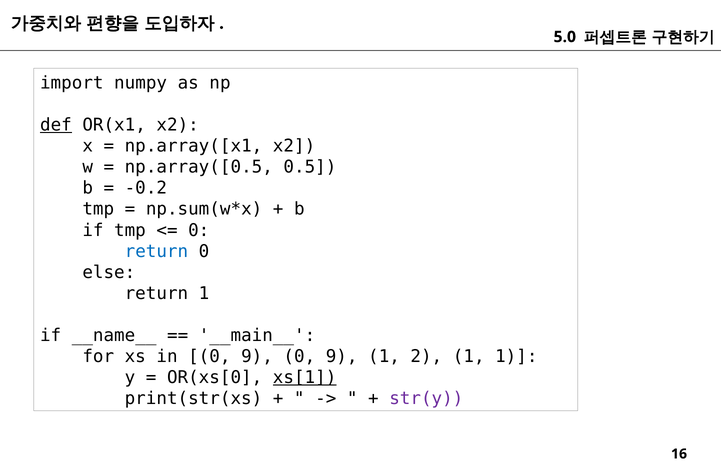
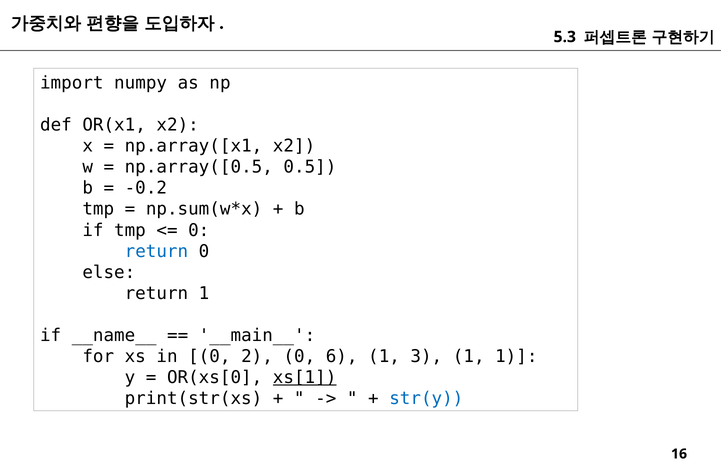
5.0: 5.0 -> 5.3
def underline: present -> none
in 0 9: 9 -> 2
9 at (342, 357): 9 -> 6
2: 2 -> 3
str(y colour: purple -> blue
